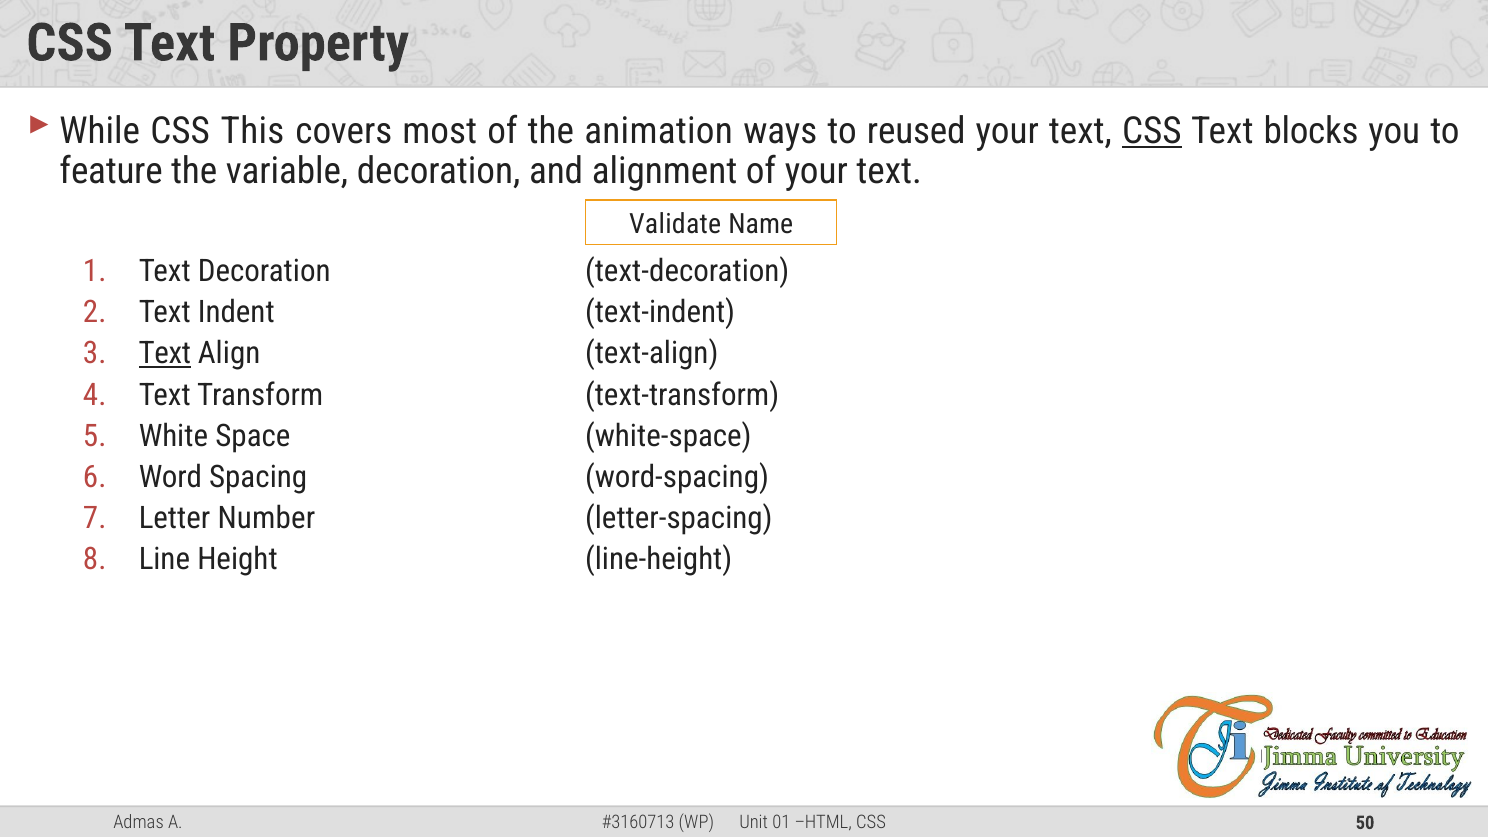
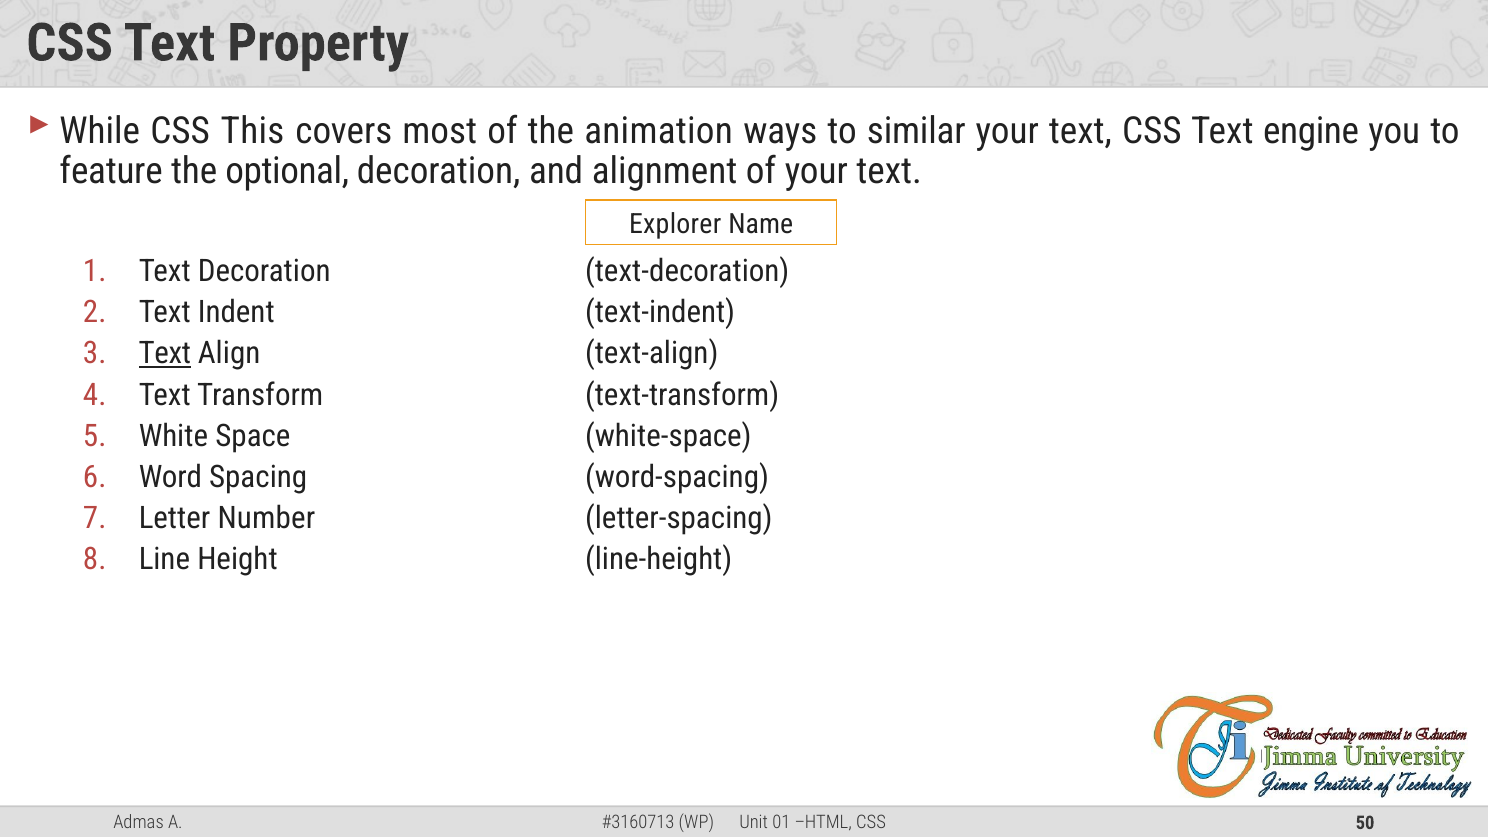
reused: reused -> similar
CSS at (1152, 131) underline: present -> none
blocks: blocks -> engine
variable: variable -> optional
Validate: Validate -> Explorer
